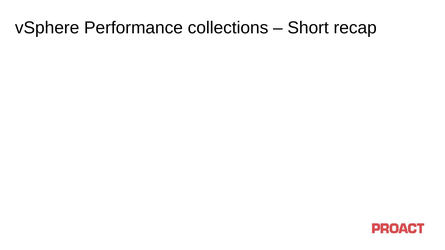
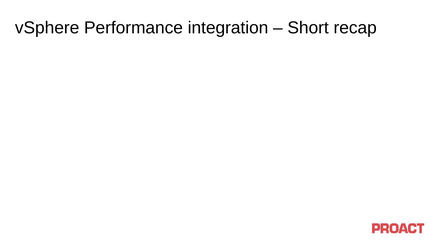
collections: collections -> integration
